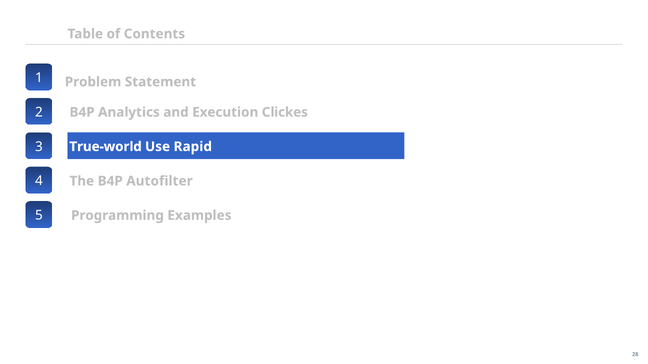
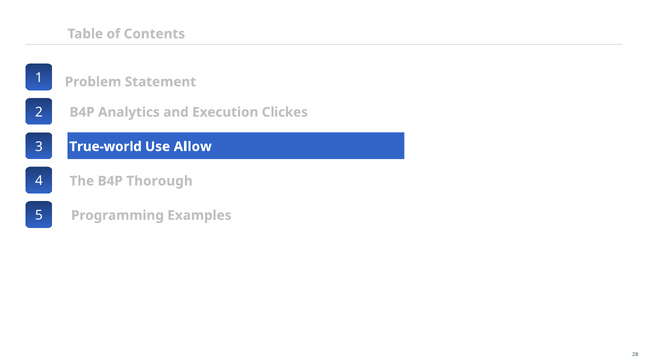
Rapid: Rapid -> Allow
Autofilter: Autofilter -> Thorough
